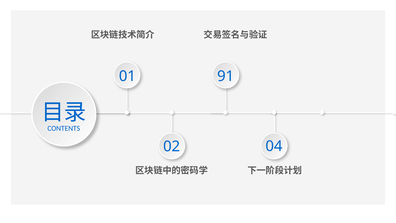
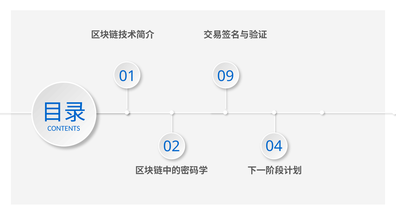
91: 91 -> 09
